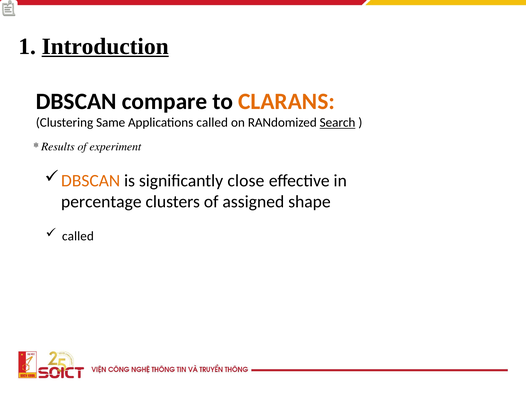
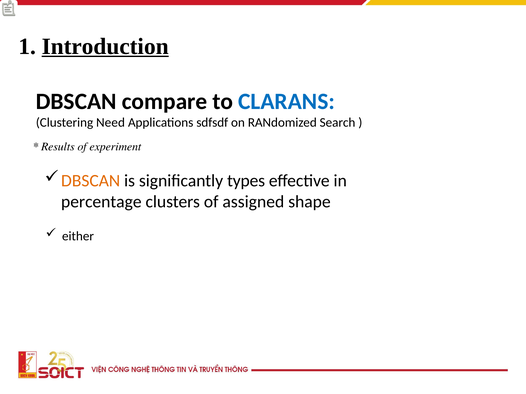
CLARANS colour: orange -> blue
Same: Same -> Need
Applications called: called -> sdfsdf
Search underline: present -> none
close: close -> types
called at (78, 236): called -> either
